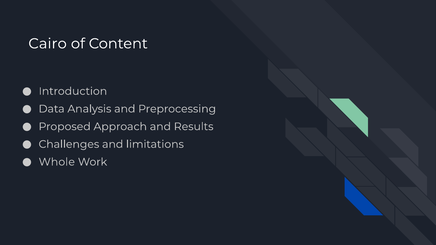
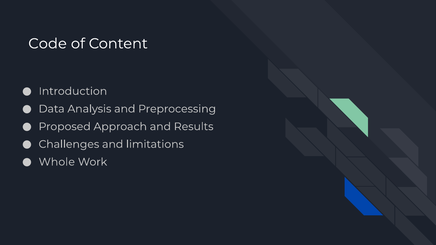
Cairo: Cairo -> Code
